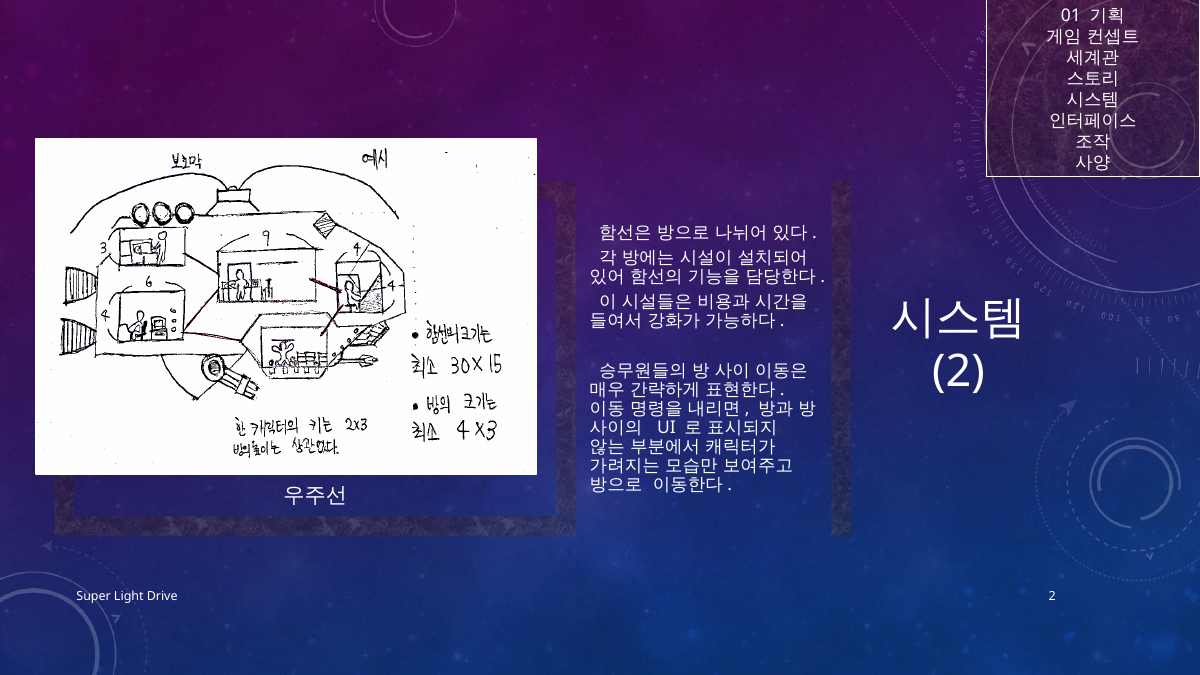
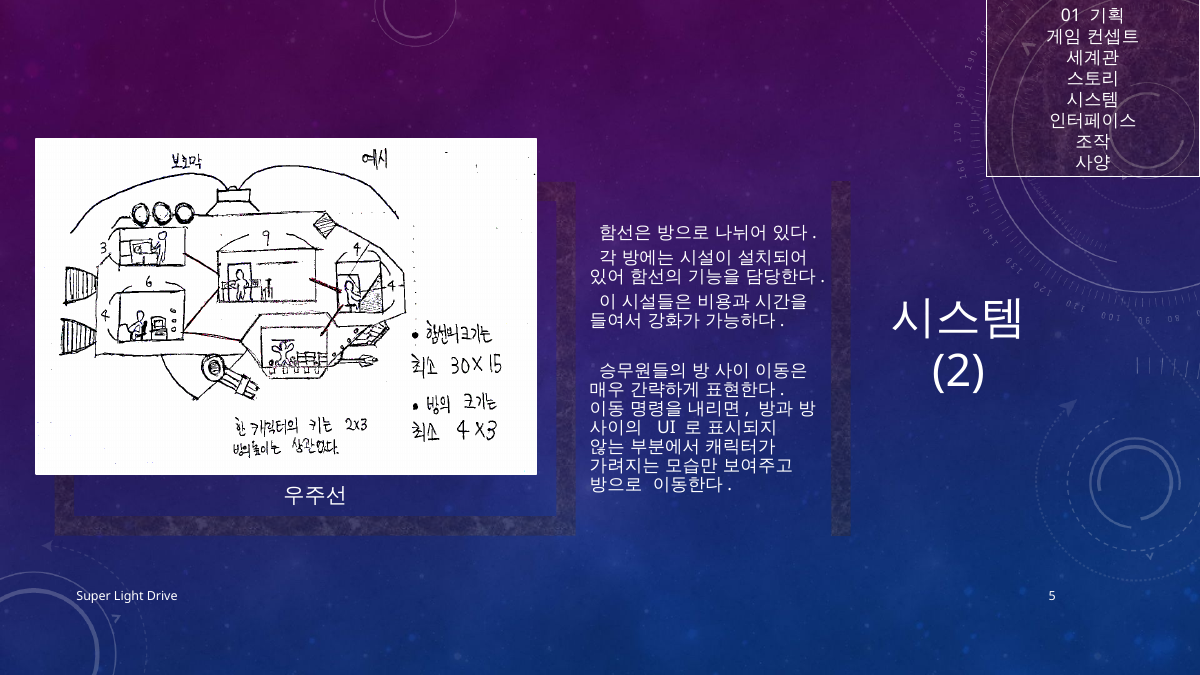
Drive 2: 2 -> 5
